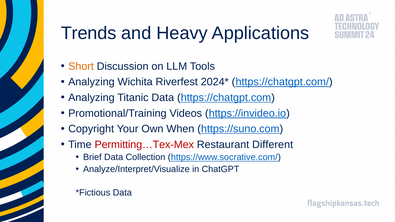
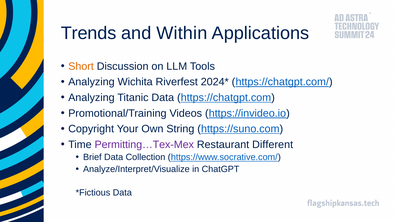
Heavy: Heavy -> Within
When: When -> String
Permitting…Tex-Mex colour: red -> purple
